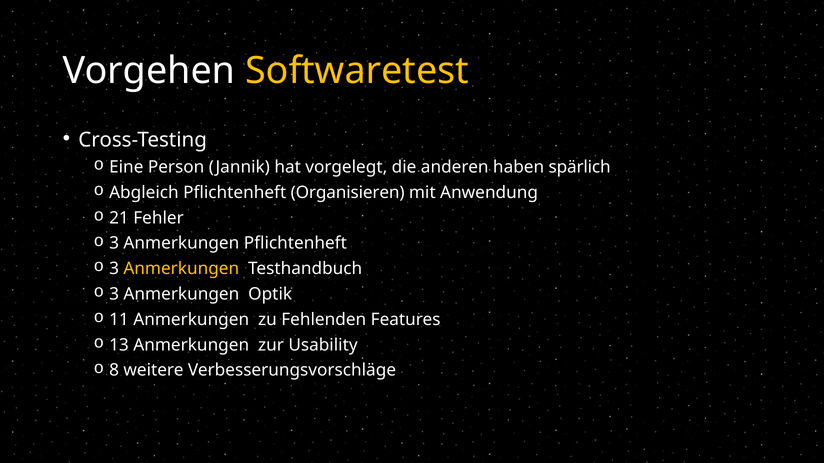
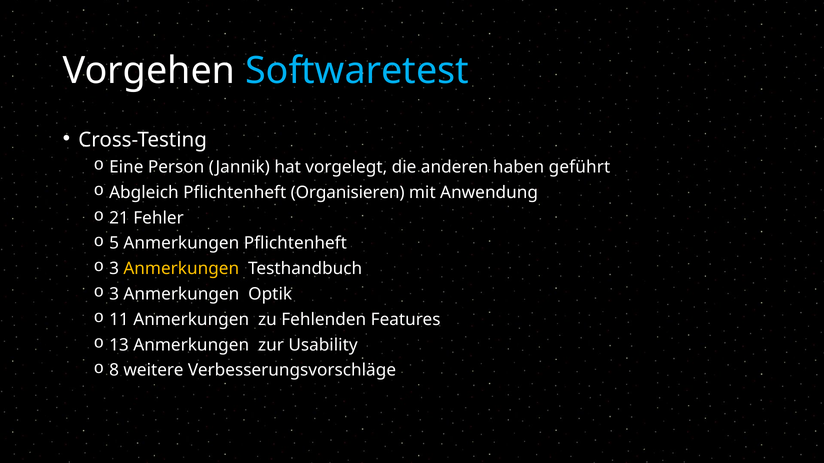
Softwaretest colour: yellow -> light blue
spärlich: spärlich -> geführt
3 at (114, 244): 3 -> 5
